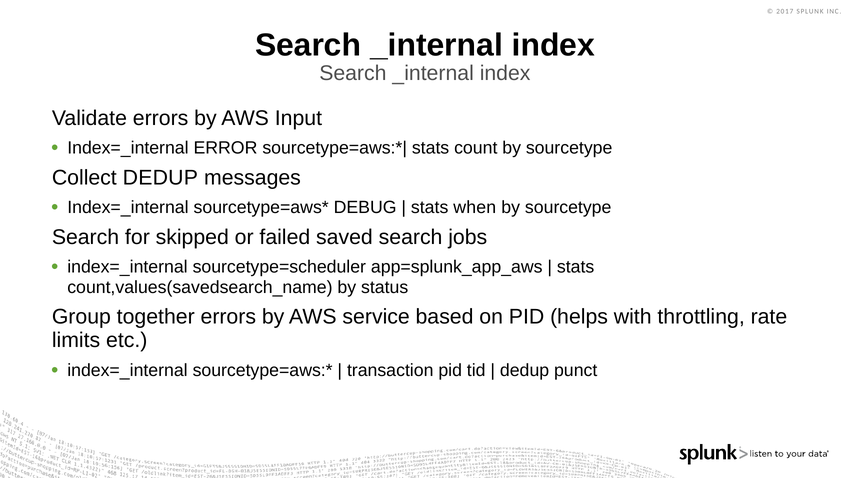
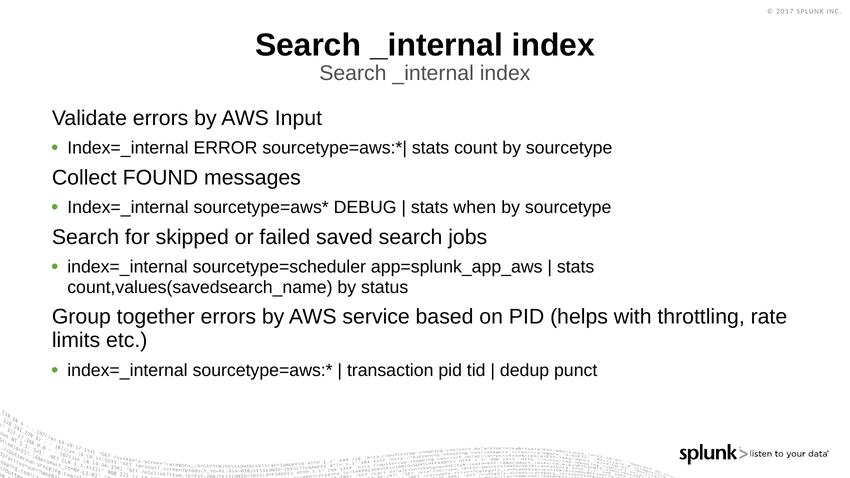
Collect DEDUP: DEDUP -> FOUND
